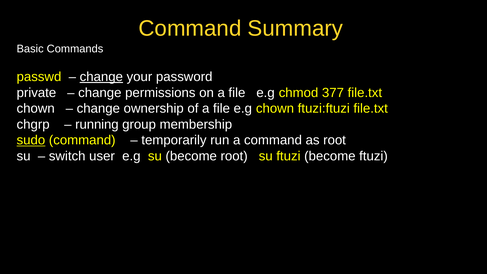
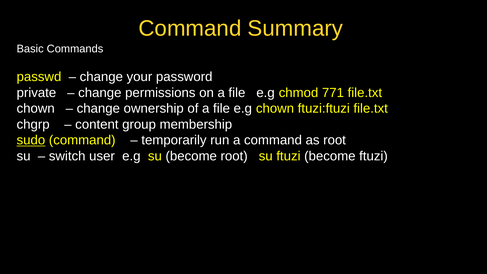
change at (101, 77) underline: present -> none
377: 377 -> 771
running: running -> content
